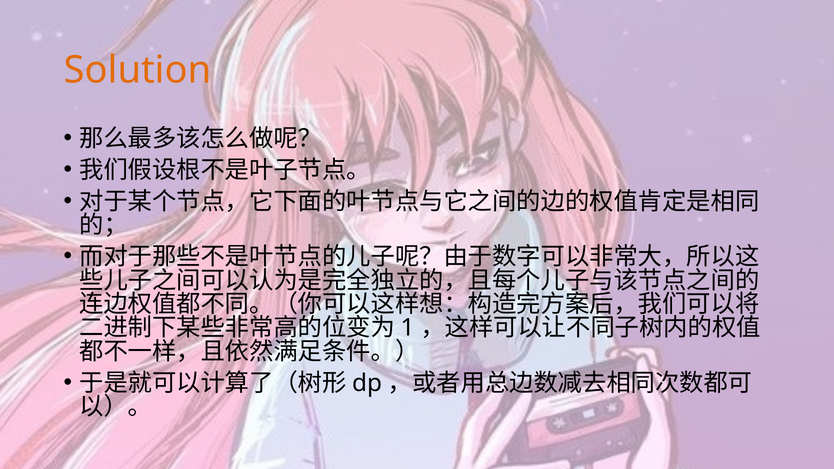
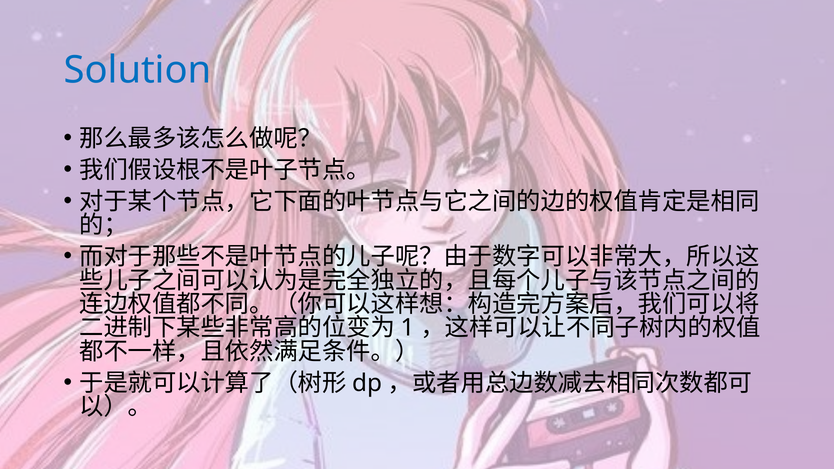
Solution colour: orange -> blue
